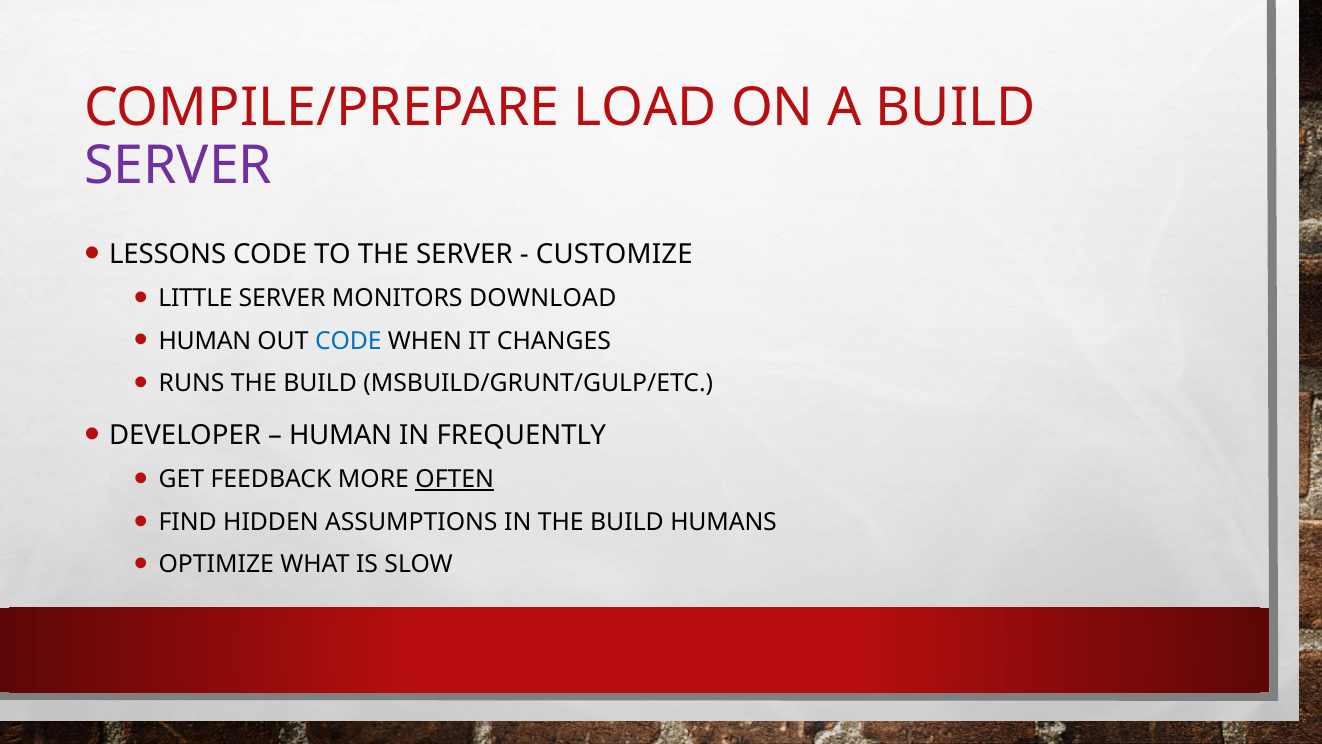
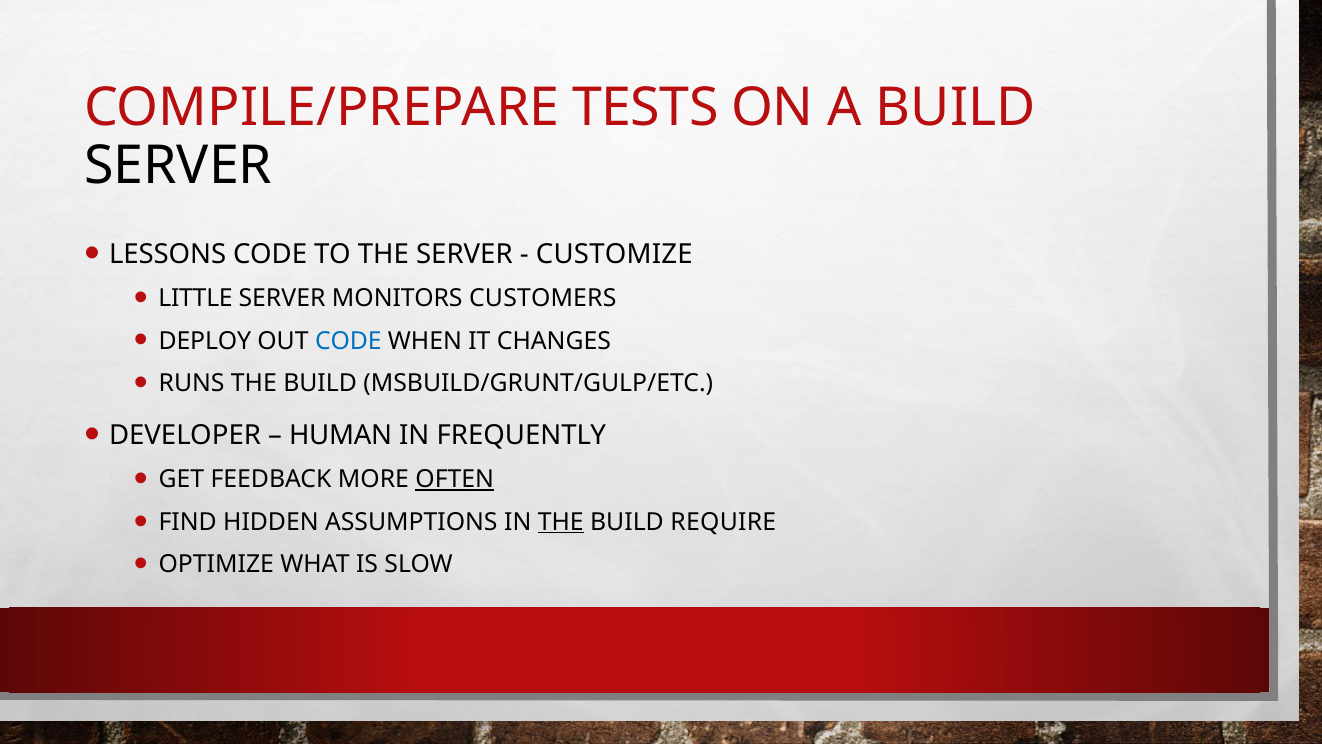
LOAD: LOAD -> TESTS
SERVER at (178, 166) colour: purple -> black
DOWNLOAD: DOWNLOAD -> CUSTOMERS
HUMAN at (205, 341): HUMAN -> DEPLOY
THE at (561, 522) underline: none -> present
HUMANS: HUMANS -> REQUIRE
